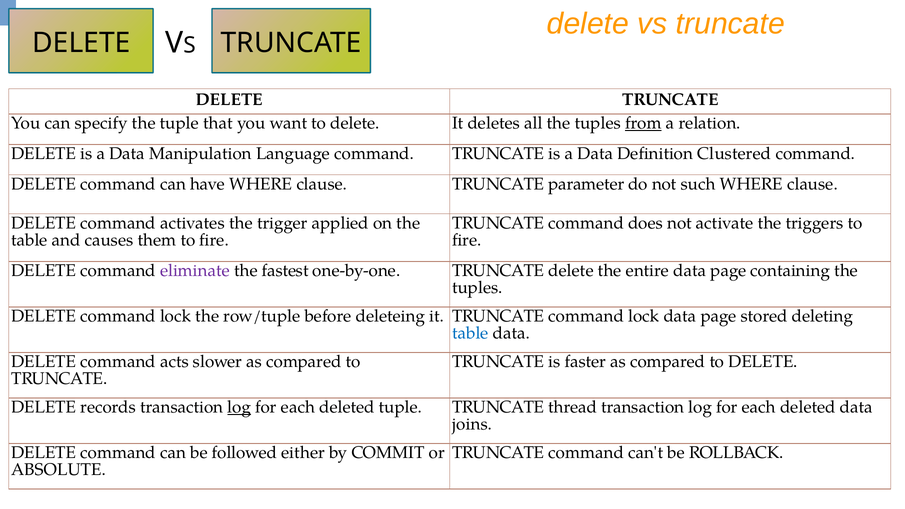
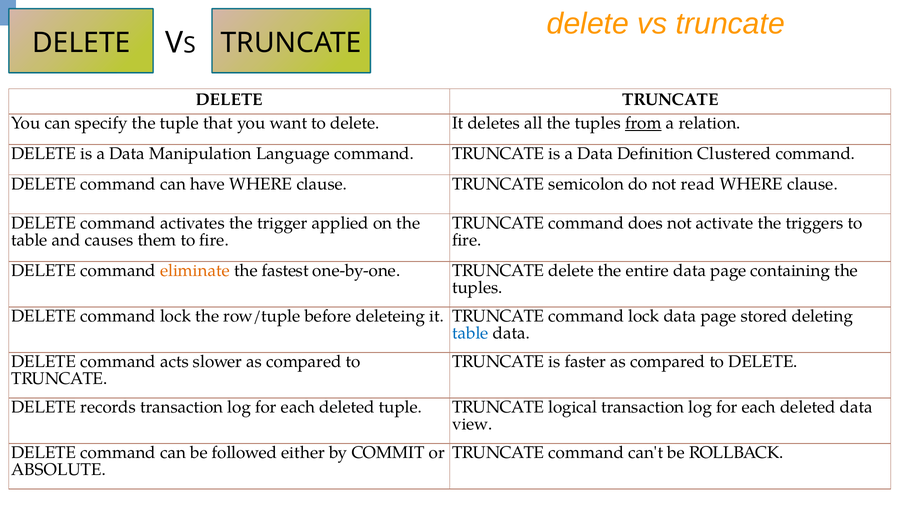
parameter: parameter -> semicolon
such: such -> read
eliminate colour: purple -> orange
log at (239, 407) underline: present -> none
thread: thread -> logical
joins: joins -> view
